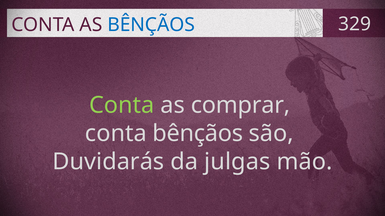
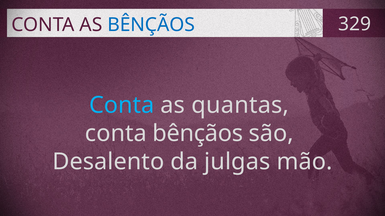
Conta at (122, 106) colour: light green -> light blue
comprar: comprar -> quantas
Duvidarás: Duvidarás -> Desalento
